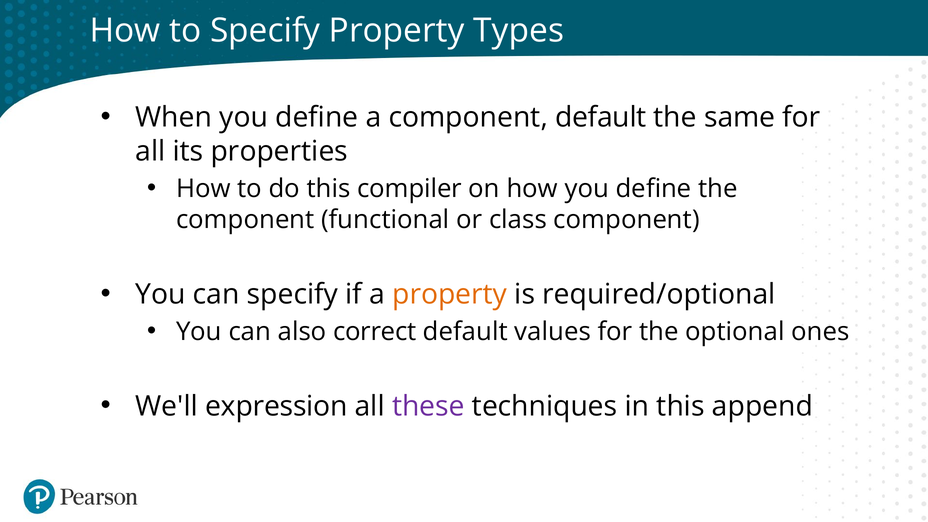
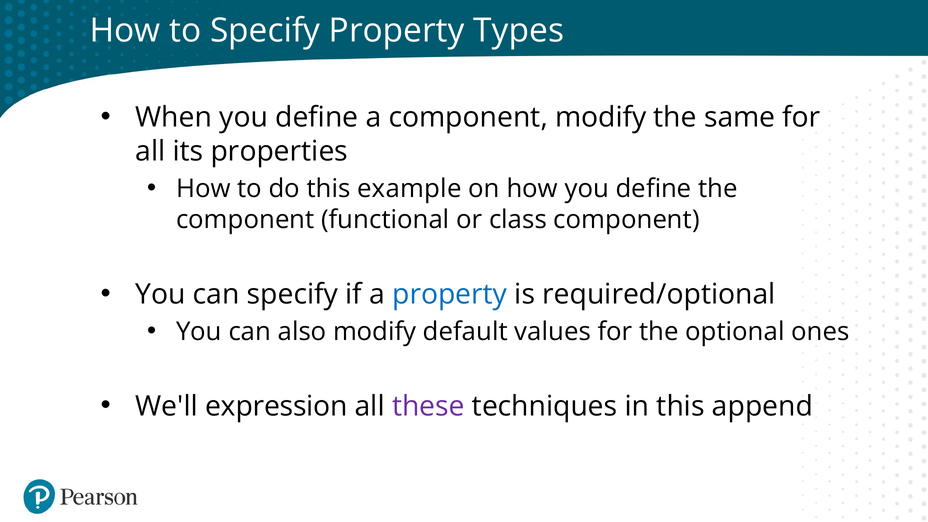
component default: default -> modify
compiler: compiler -> example
property at (450, 294) colour: orange -> blue
also correct: correct -> modify
